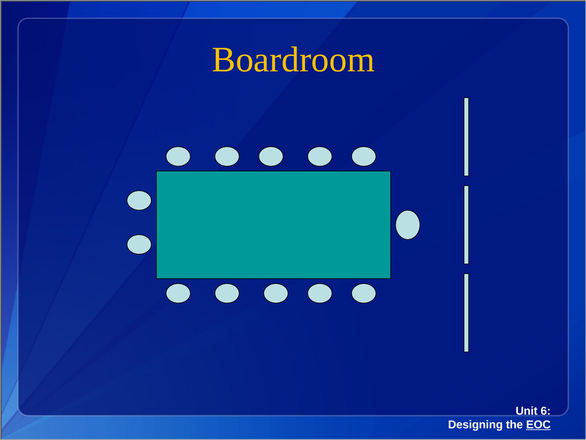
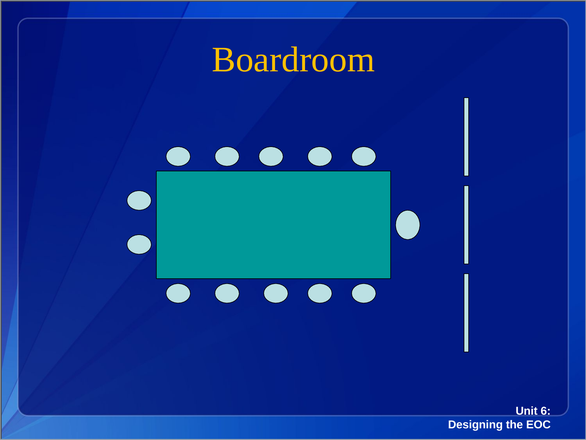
EOC underline: present -> none
